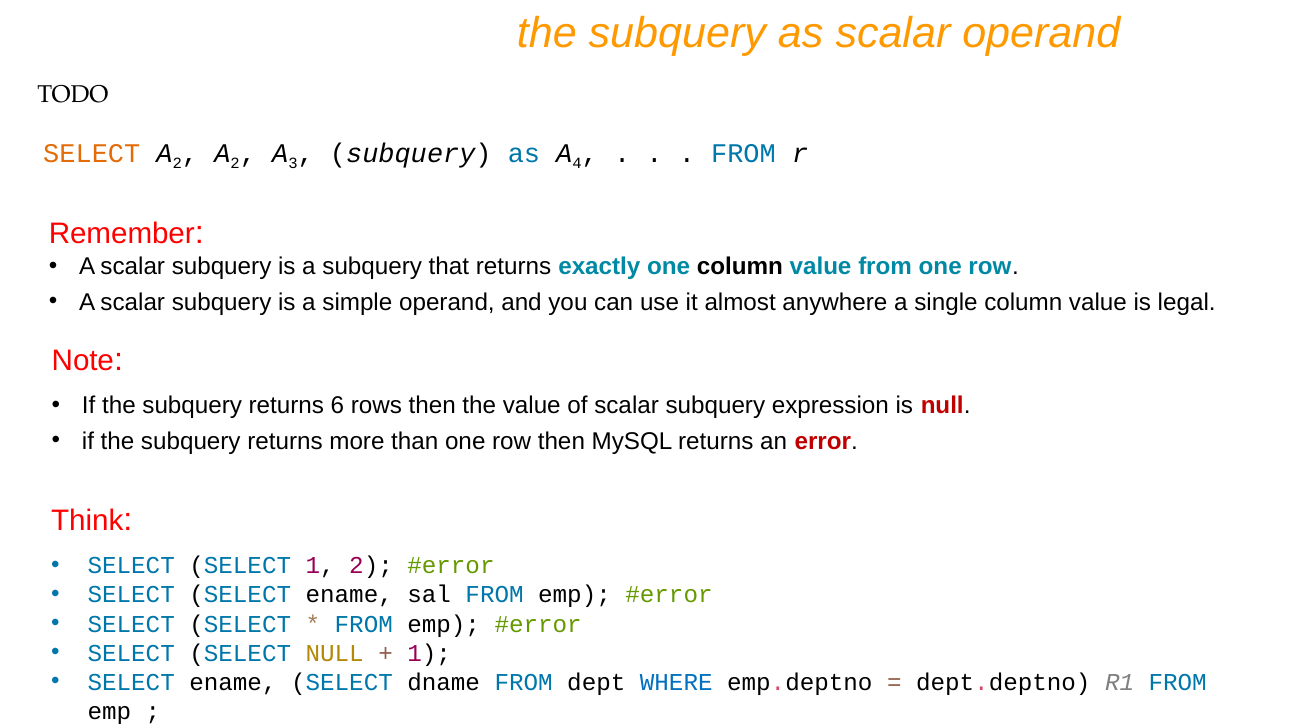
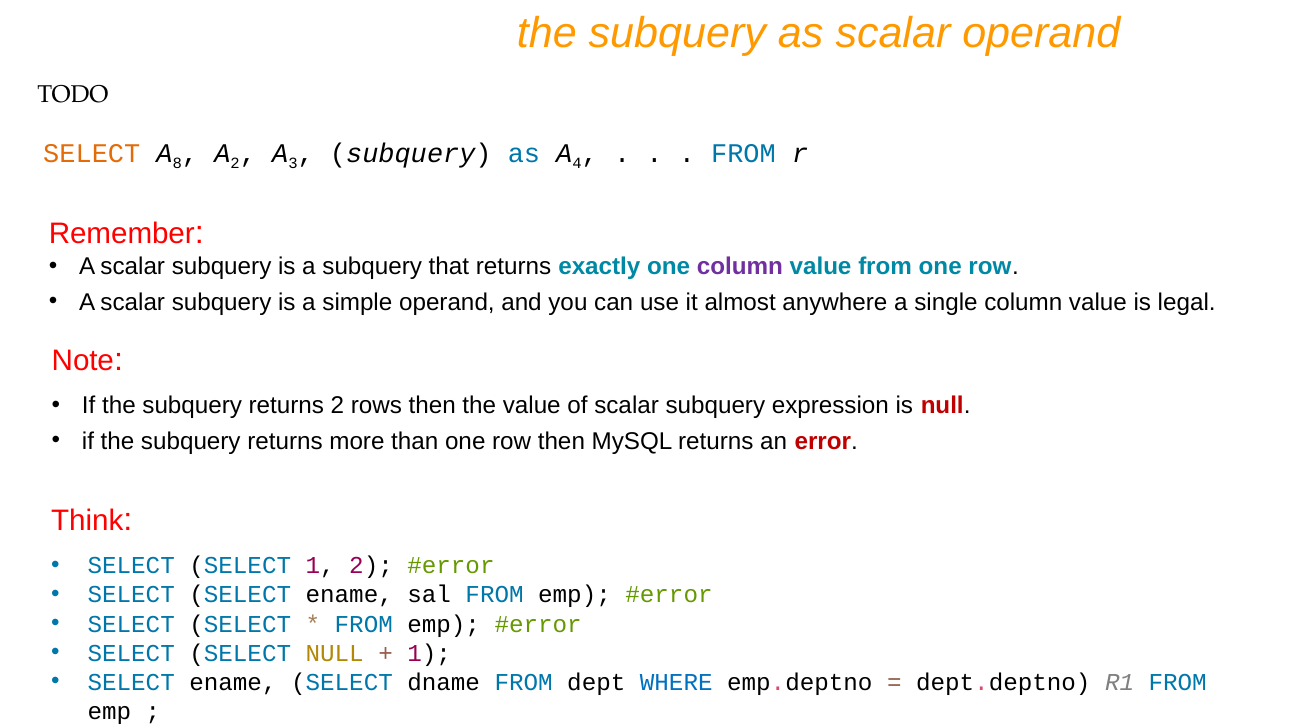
2 at (177, 164): 2 -> 8
column at (740, 267) colour: black -> purple
returns 6: 6 -> 2
